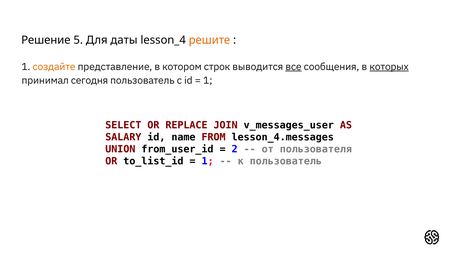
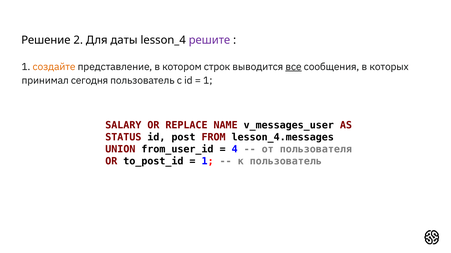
5: 5 -> 2
решите colour: orange -> purple
которых underline: present -> none
SELECT: SELECT -> SALARY
JOIN: JOIN -> NAME
SALARY: SALARY -> STATUS
name: name -> post
2: 2 -> 4
to_list_id: to_list_id -> to_post_id
